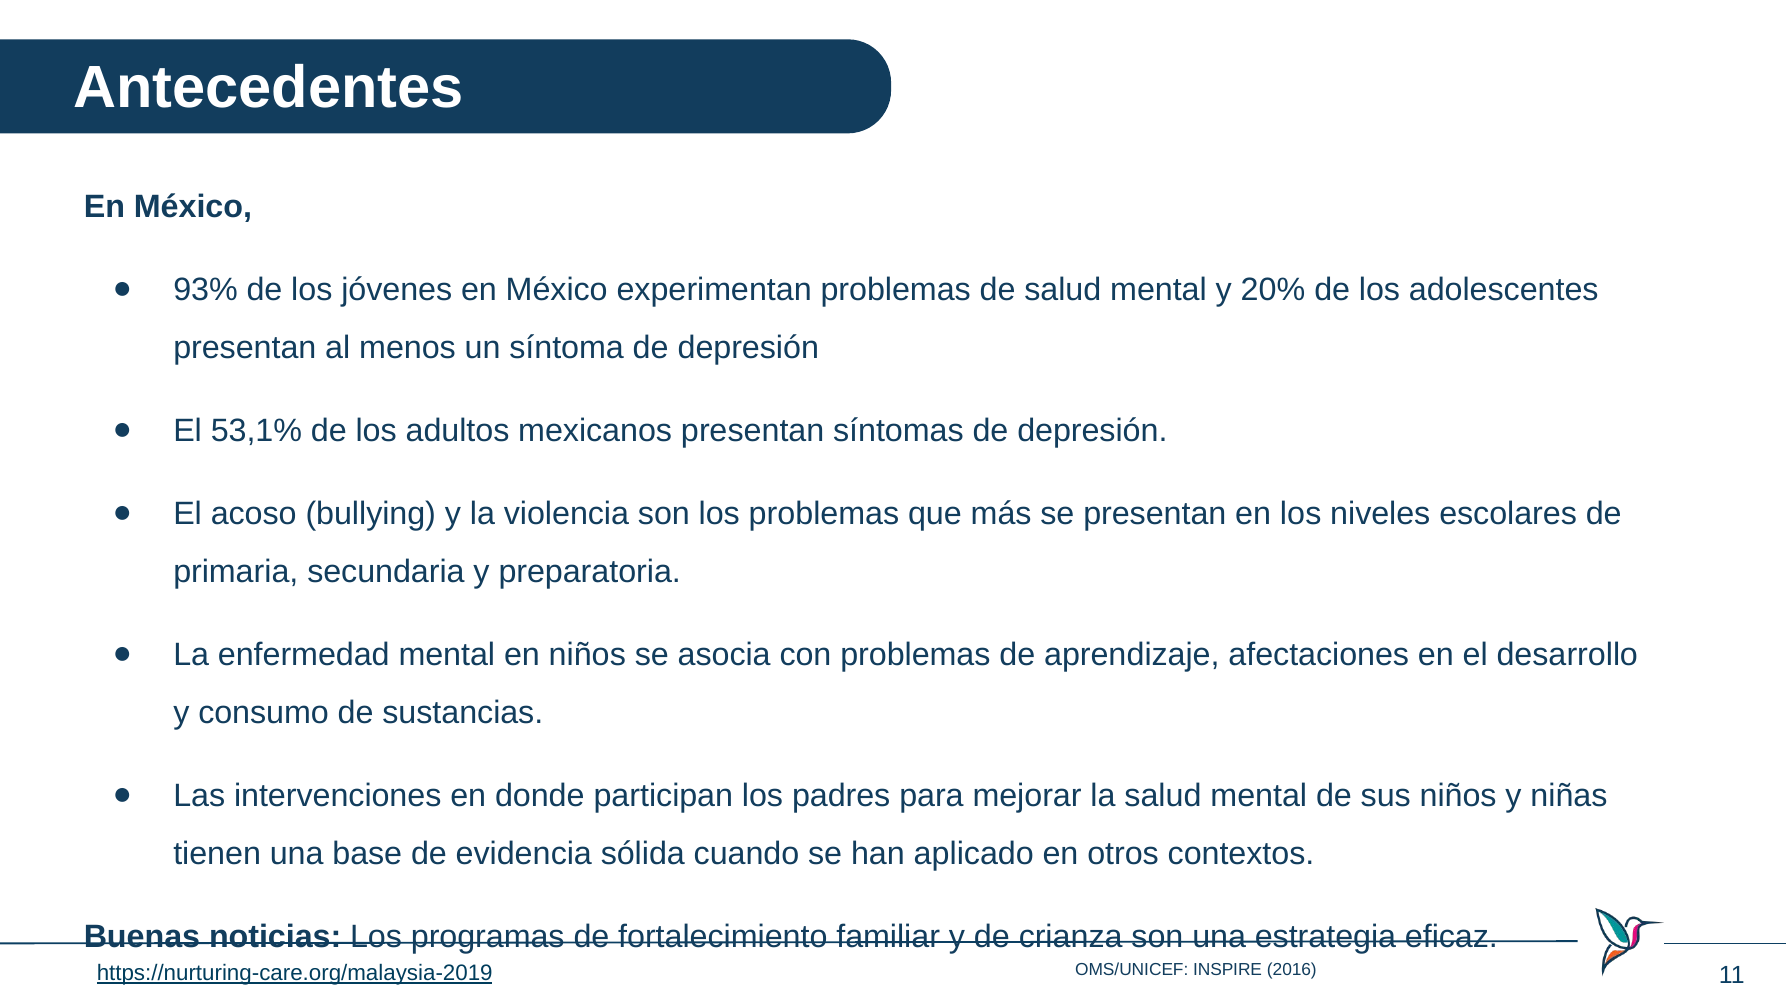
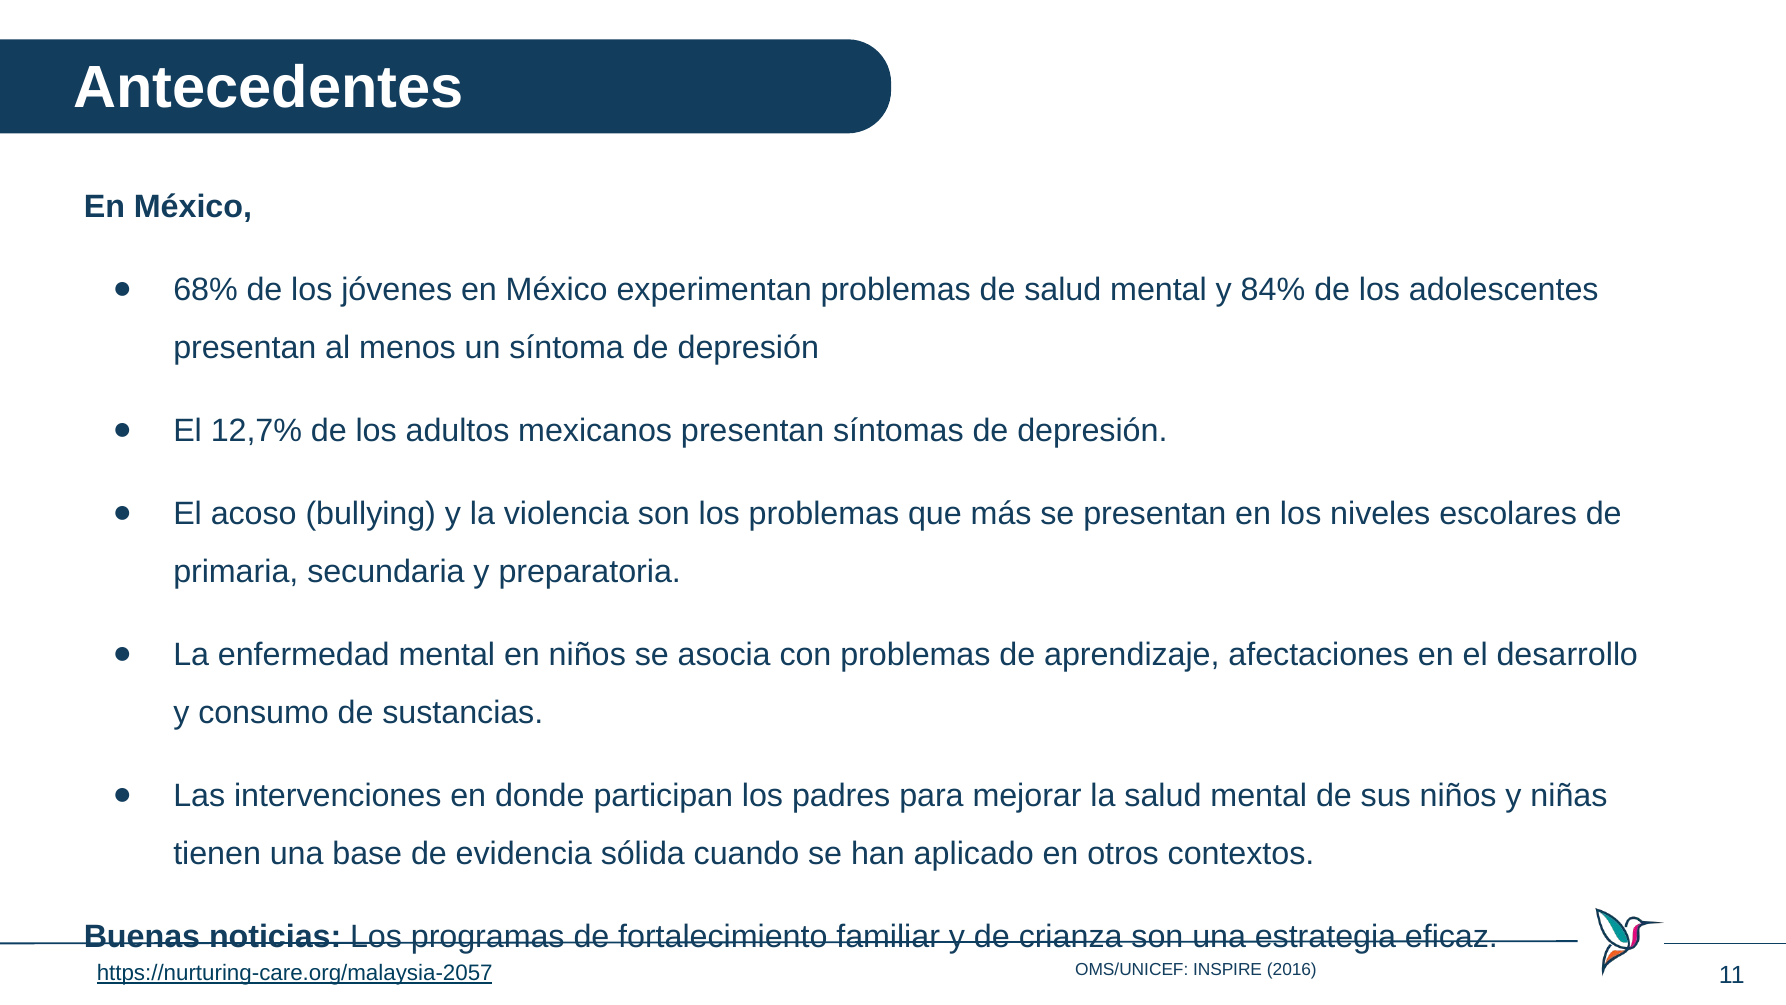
93%: 93% -> 68%
20%: 20% -> 84%
53,1%: 53,1% -> 12,7%
https://nurturing-care.org/malaysia-2019: https://nurturing-care.org/malaysia-2019 -> https://nurturing-care.org/malaysia-2057
